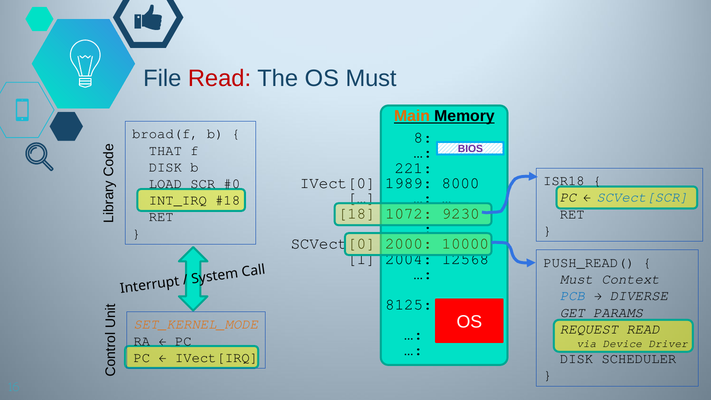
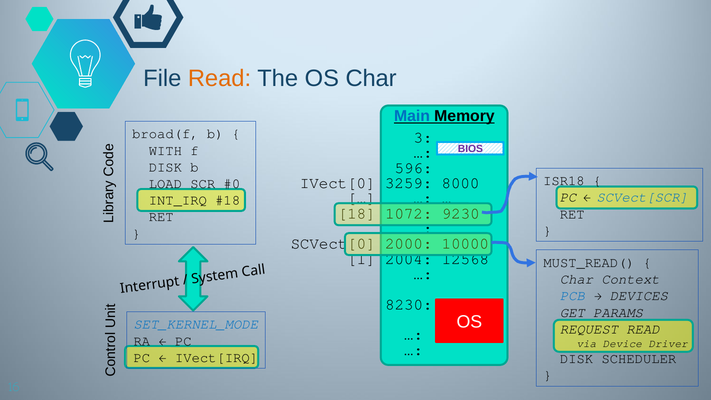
Read at (219, 79) colour: red -> orange
OS Must: Must -> Char
Main colour: orange -> blue
8: 8 -> 3
THAT: THAT -> WITH
221: 221 -> 596
1989: 1989 -> 3259
PUSH_READ(: PUSH_READ( -> MUST_READ(
Must at (577, 279): Must -> Char
DIVERSE: DIVERSE -> DEVICES
8125: 8125 -> 8230
SET_KERNEL_MODE colour: orange -> blue
